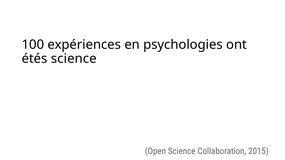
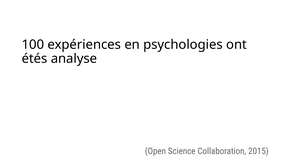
étés science: science -> analyse
